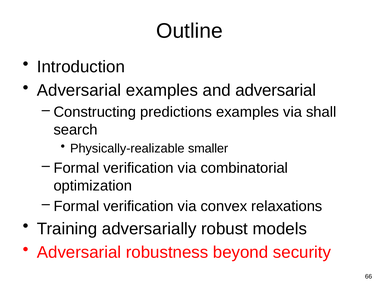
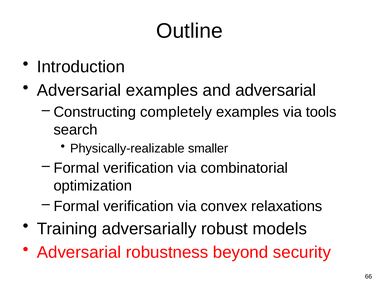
predictions: predictions -> completely
shall: shall -> tools
